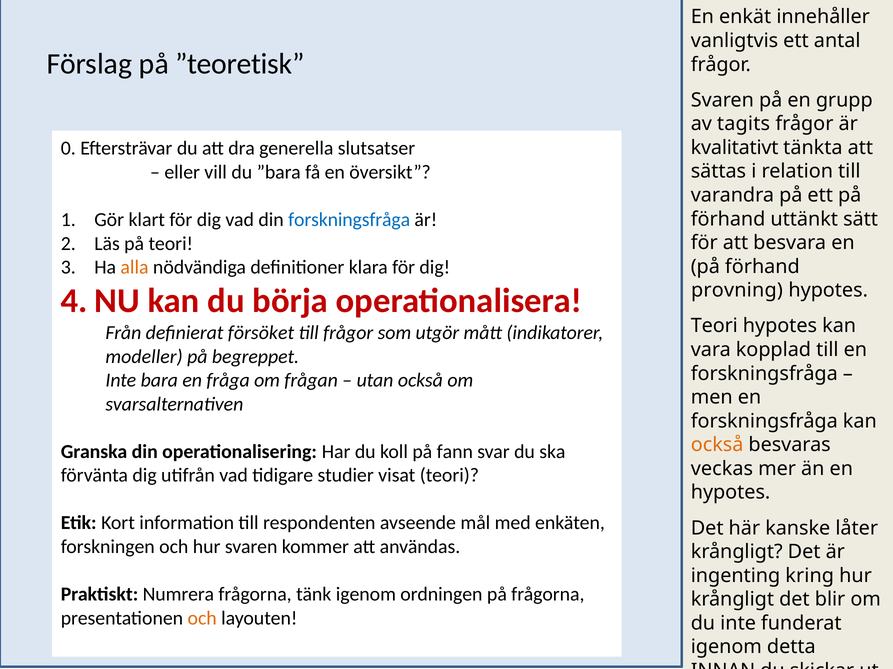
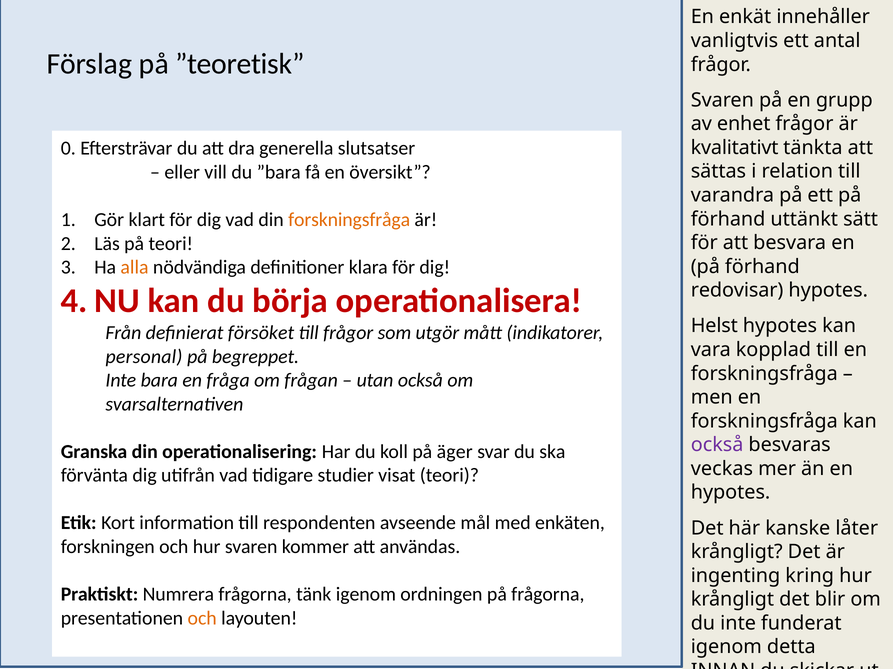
tagits: tagits -> enhet
forskningsfråga at (349, 220) colour: blue -> orange
provning: provning -> redovisar
Teori at (714, 326): Teori -> Helst
modeller: modeller -> personal
också at (717, 445) colour: orange -> purple
fann: fann -> äger
